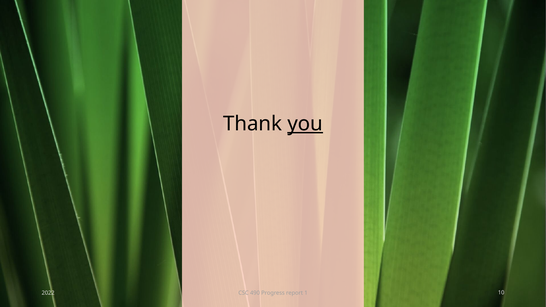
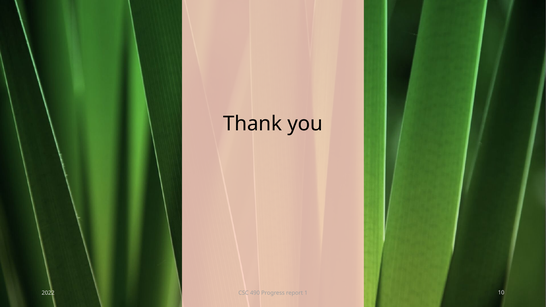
you underline: present -> none
